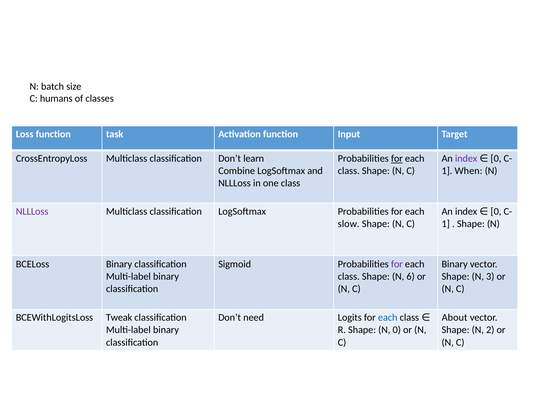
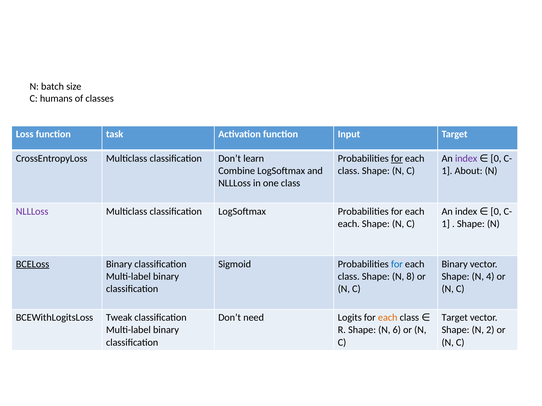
When: When -> About
slow at (349, 224): slow -> each
BCELoss underline: none -> present
for at (397, 264) colour: purple -> blue
6: 6 -> 8
3: 3 -> 4
each at (388, 318) colour: blue -> orange
About at (455, 318): About -> Target
N 0: 0 -> 6
